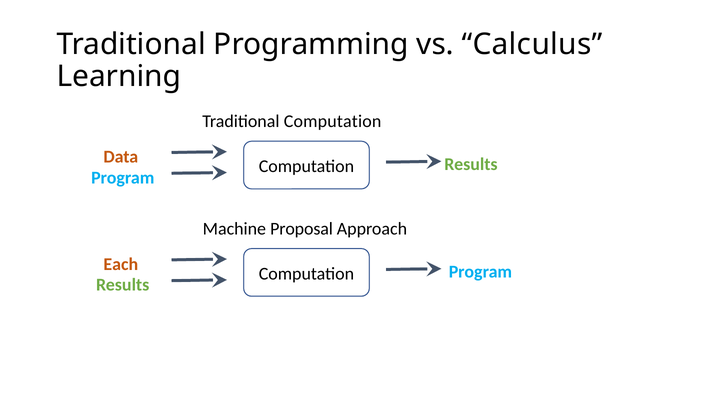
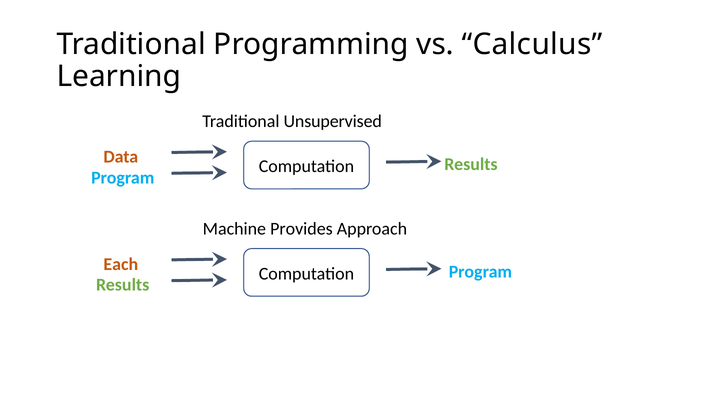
Traditional Computation: Computation -> Unsupervised
Proposal: Proposal -> Provides
